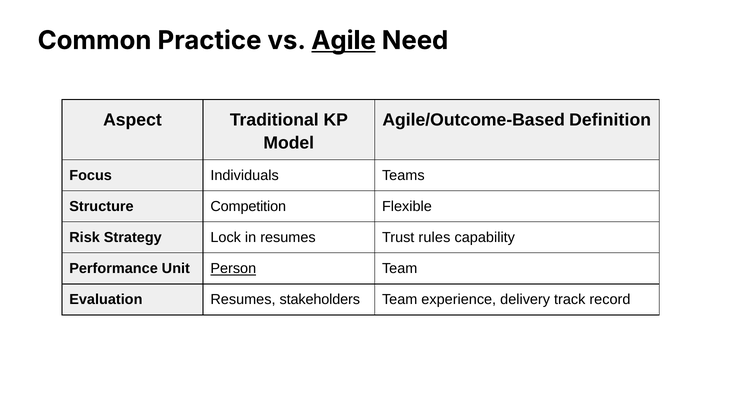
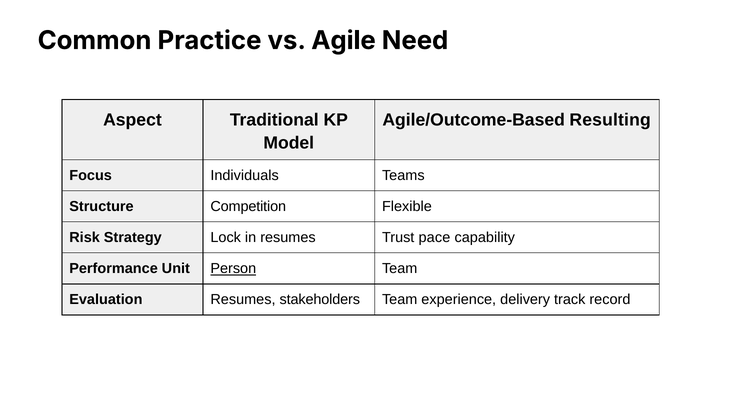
Agile underline: present -> none
Definition: Definition -> Resulting
rules: rules -> pace
